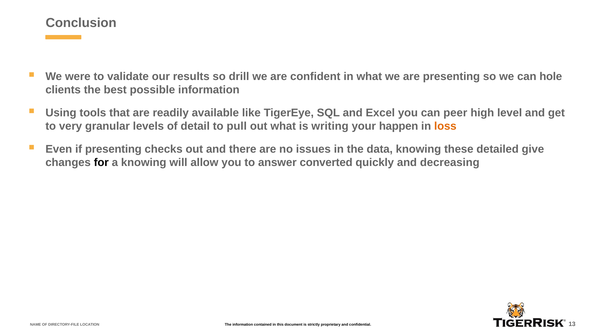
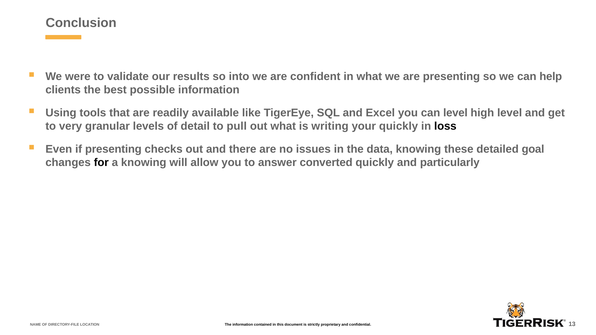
drill: drill -> into
hole: hole -> help
can peer: peer -> level
your happen: happen -> quickly
loss colour: orange -> black
give: give -> goal
decreasing: decreasing -> particularly
